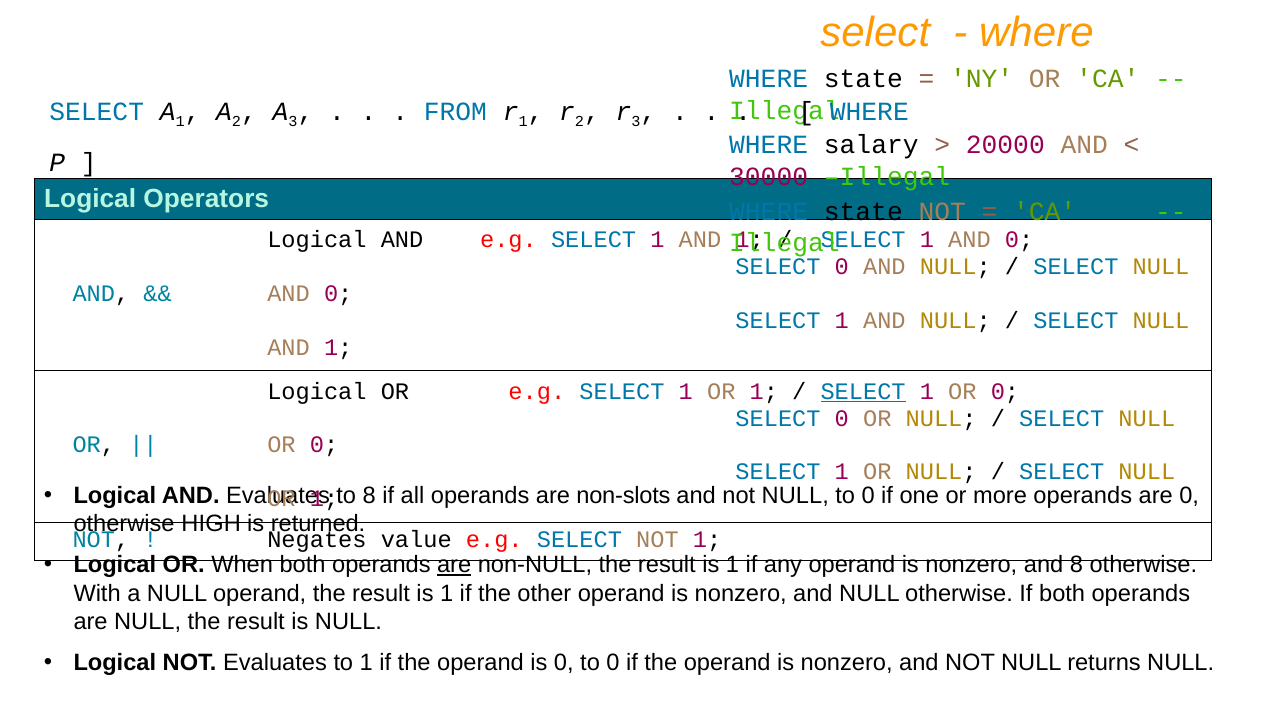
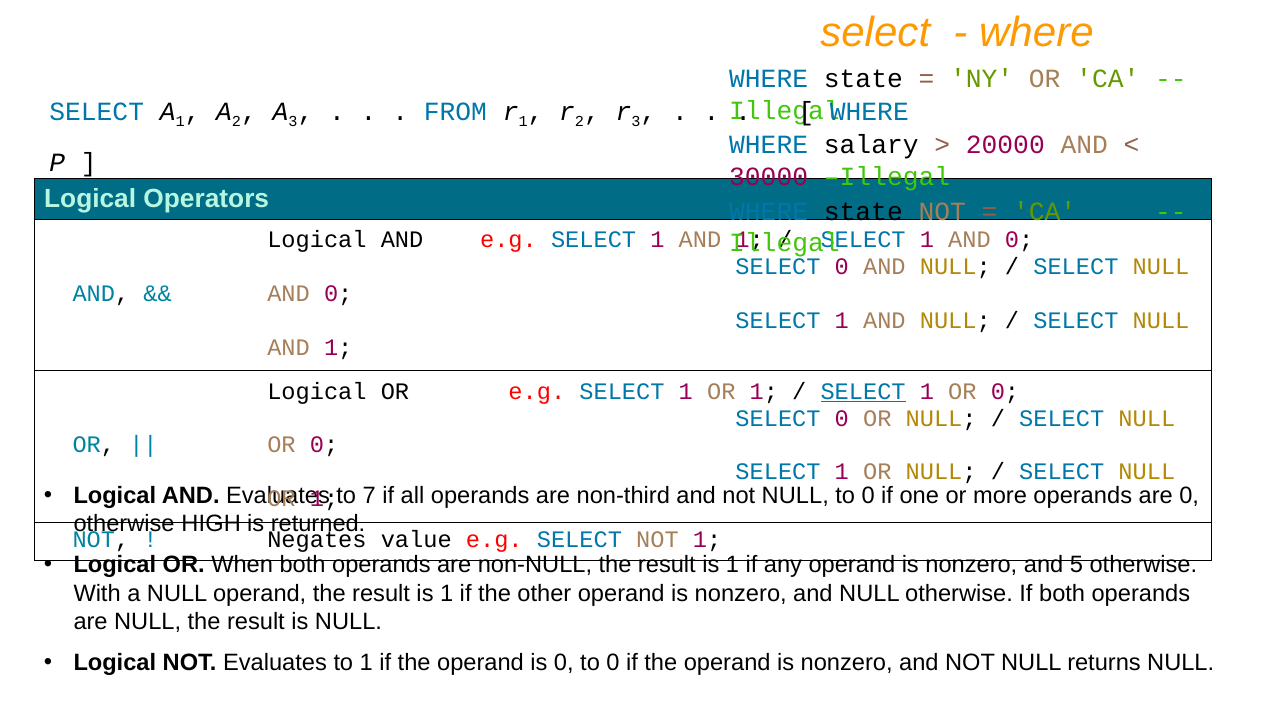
to 8: 8 -> 7
non-slots: non-slots -> non-third
are at (454, 565) underline: present -> none
and 8: 8 -> 5
